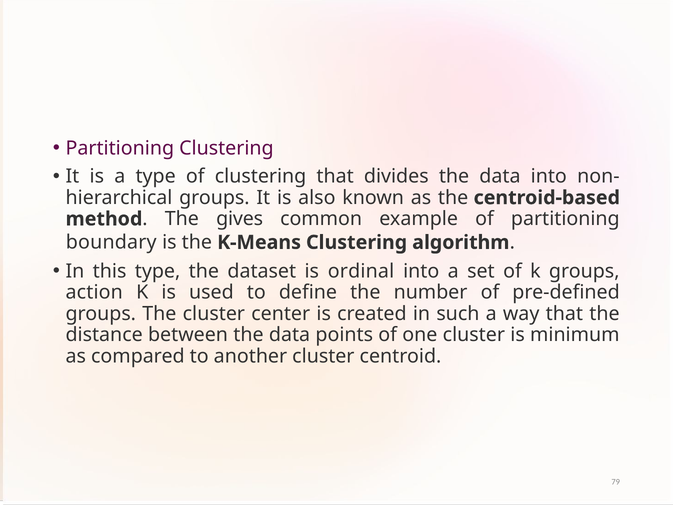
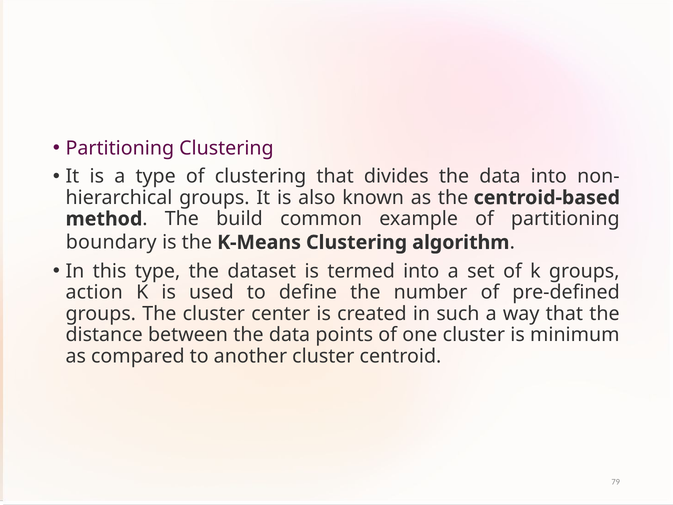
gives: gives -> build
ordinal: ordinal -> termed
